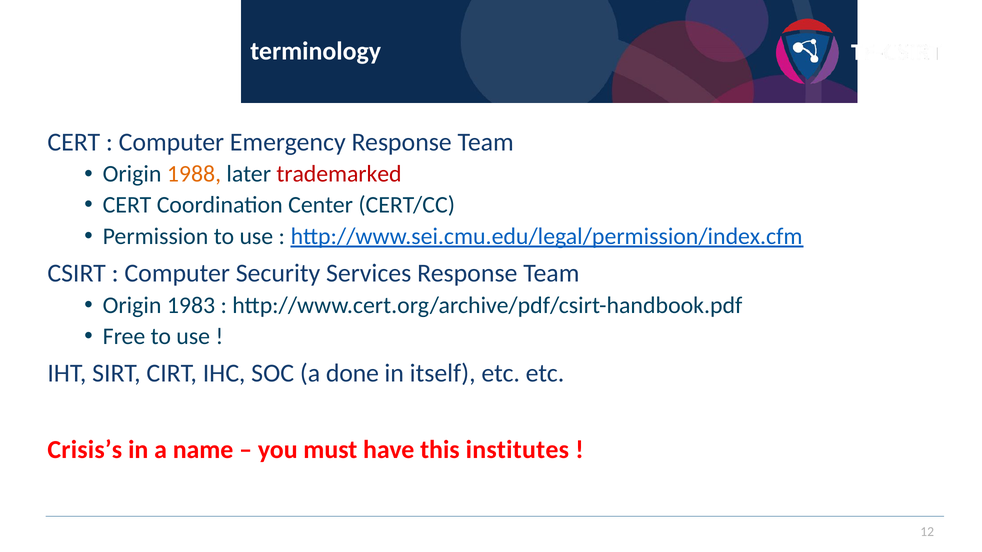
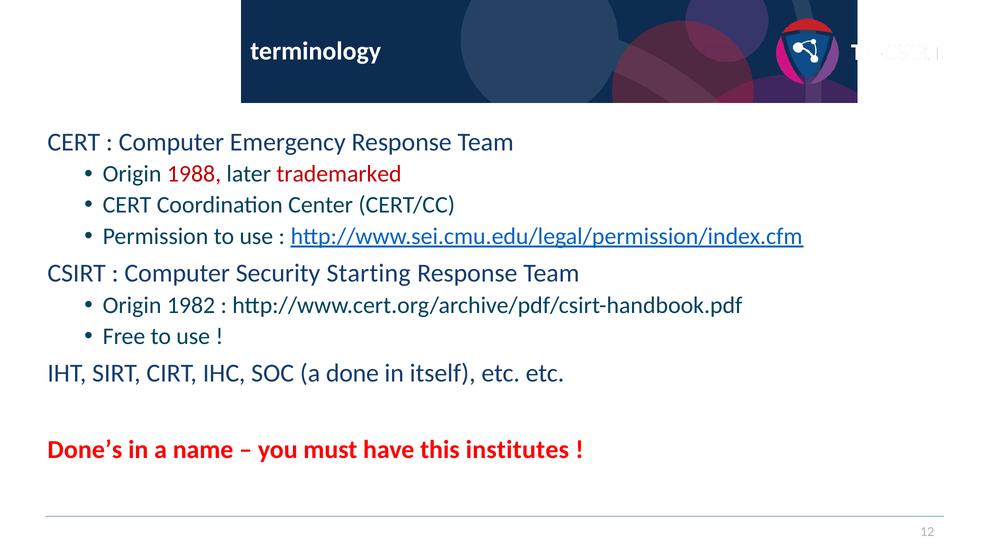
1988 colour: orange -> red
Security Services: Services -> Starting
1983: 1983 -> 1982
Crisis’s: Crisis’s -> Done’s
